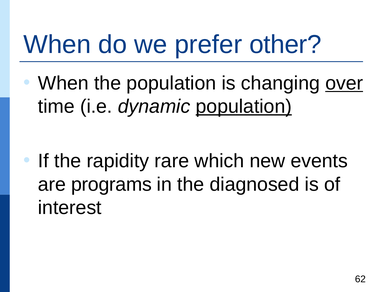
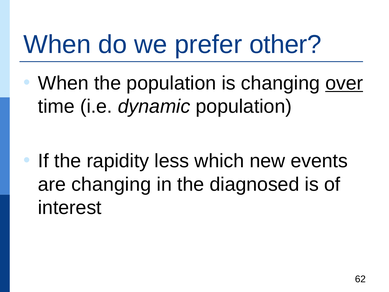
population at (244, 106) underline: present -> none
rare: rare -> less
are programs: programs -> changing
